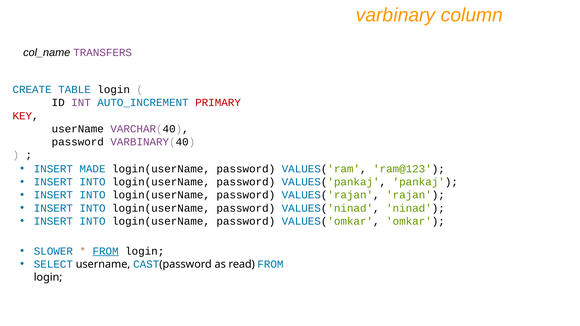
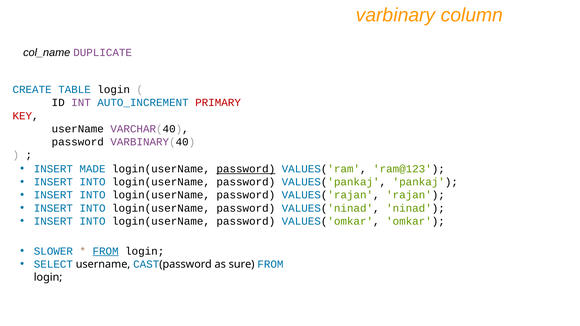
TRANSFERS: TRANSFERS -> DUPLICATE
password at (246, 169) underline: none -> present
read: read -> sure
